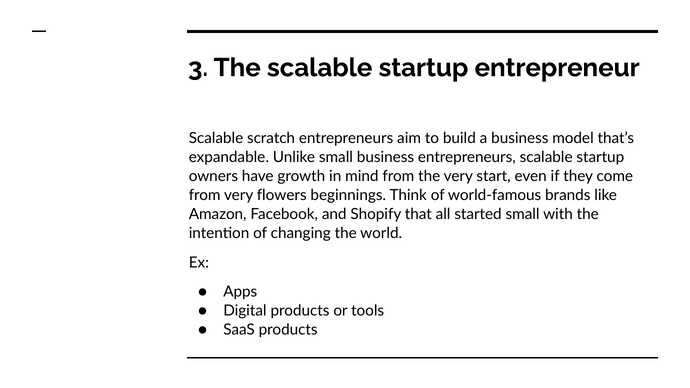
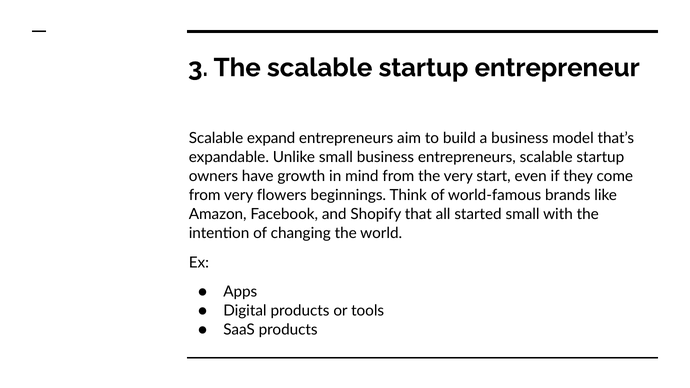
scratch: scratch -> expand
